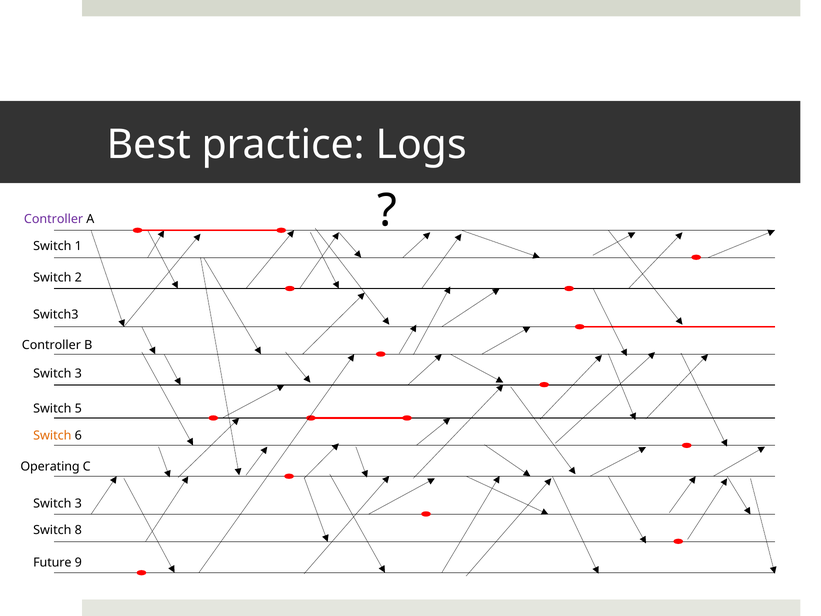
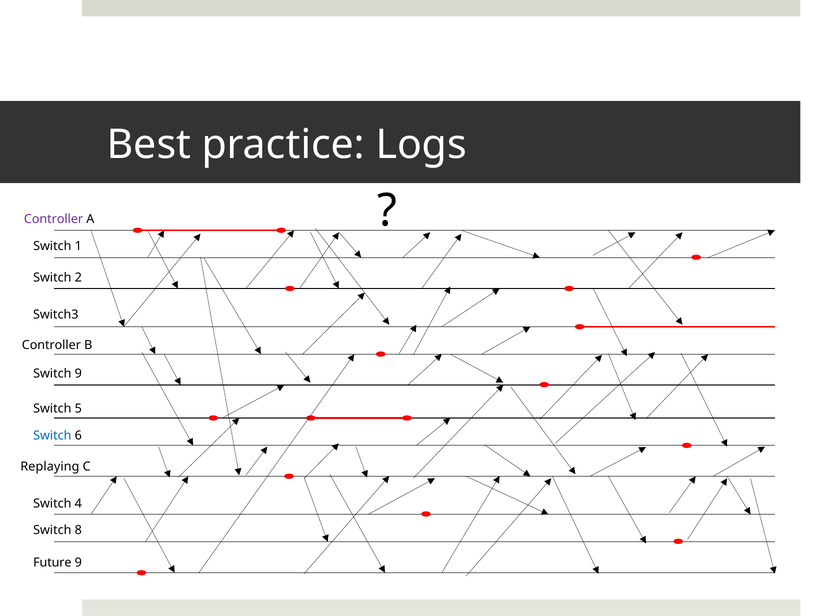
3 at (78, 373): 3 -> 9
Switch at (52, 435) colour: orange -> blue
Operating: Operating -> Replaying
3 at (78, 503): 3 -> 4
